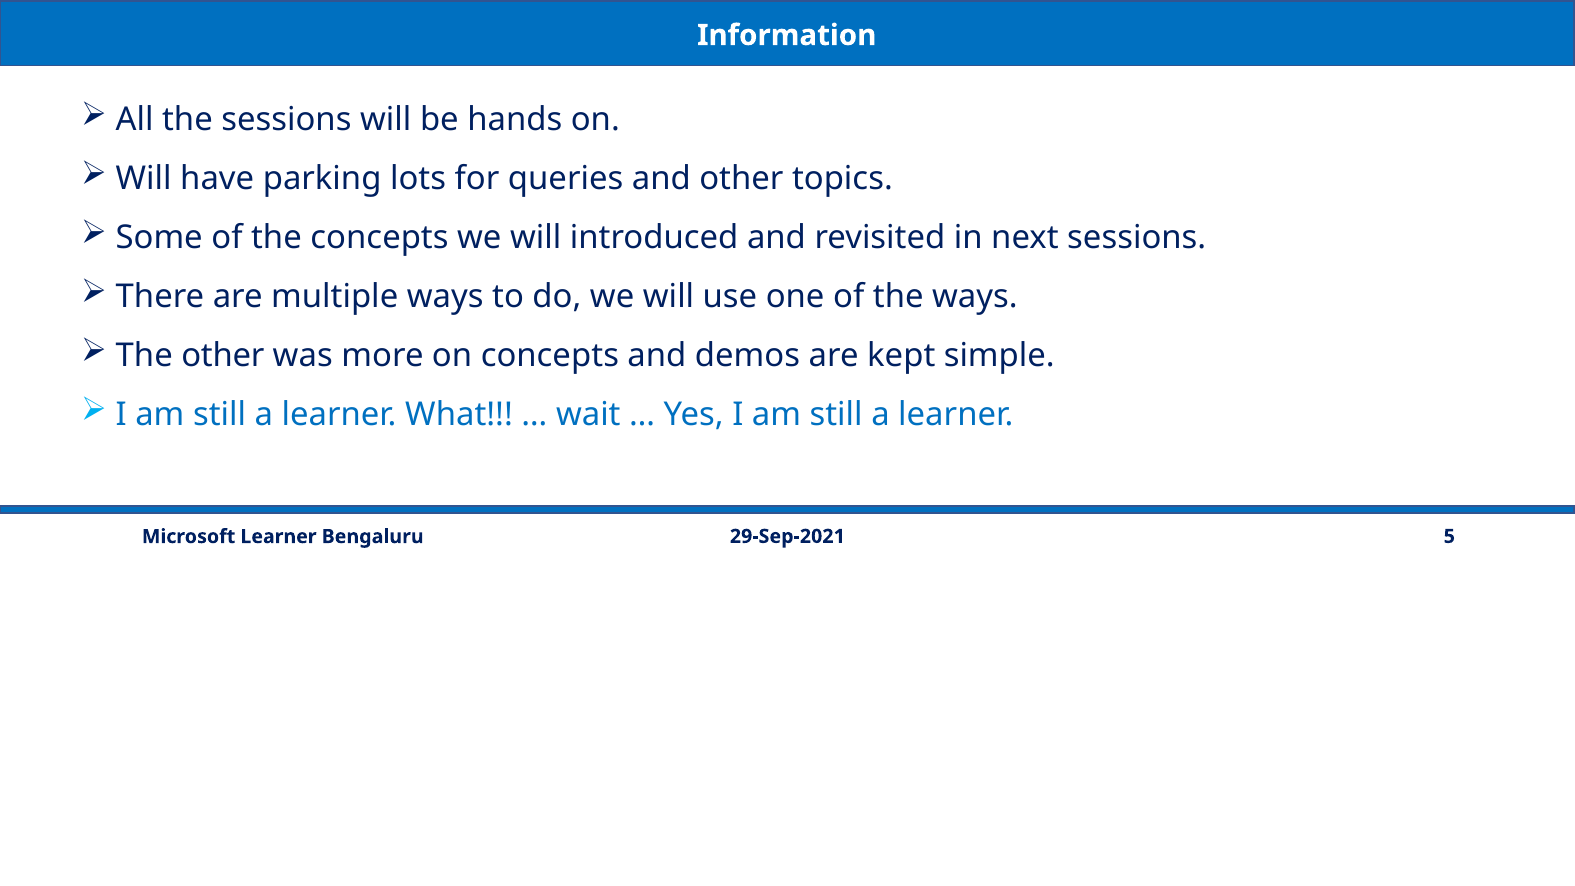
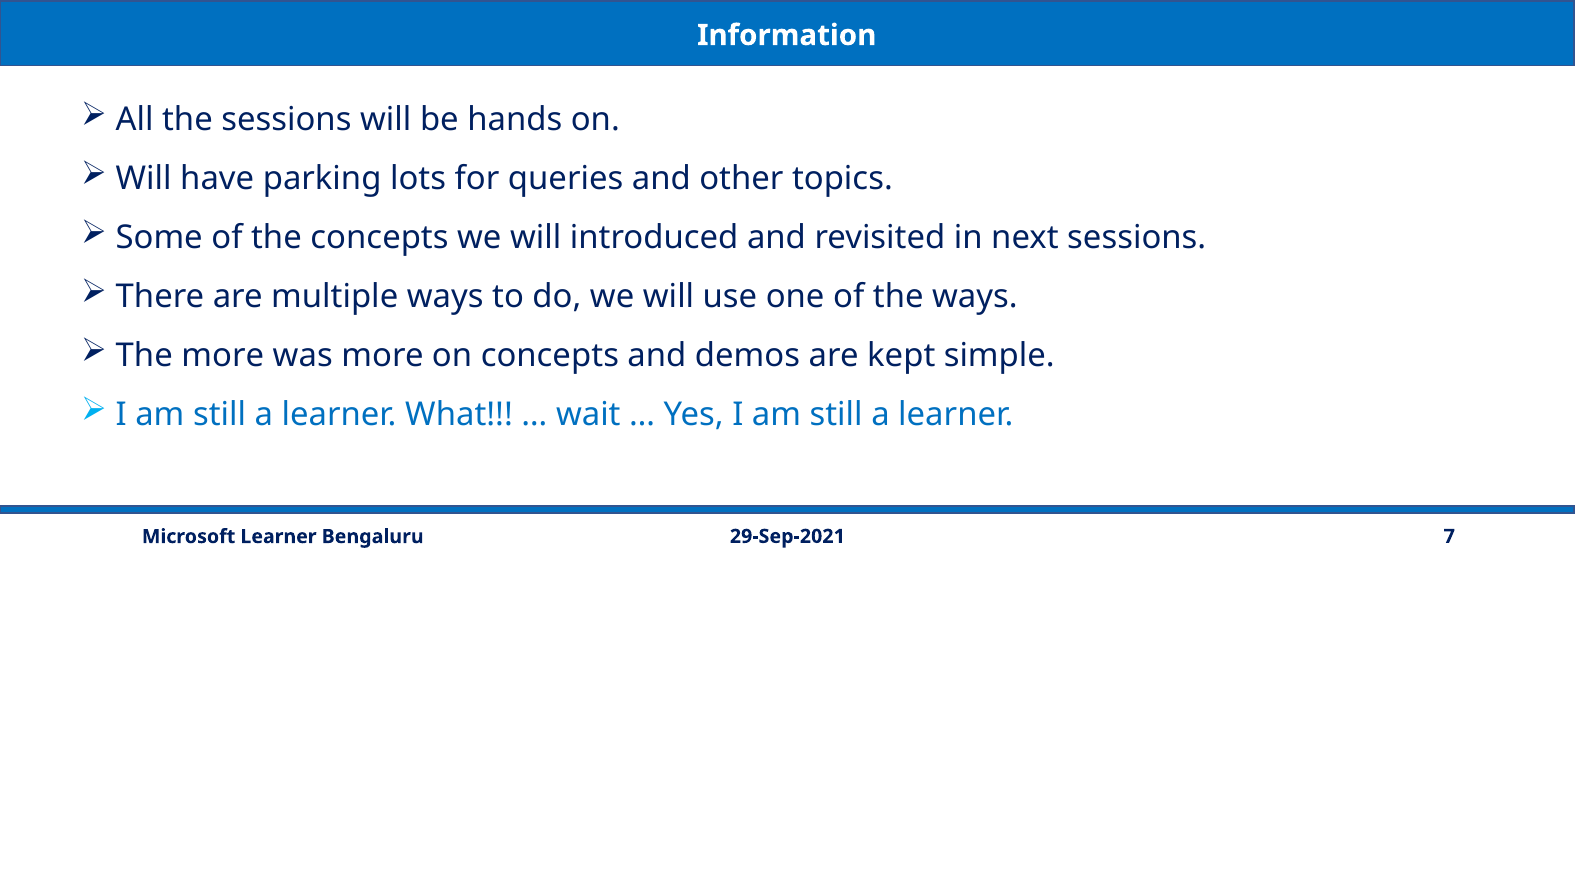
The other: other -> more
5: 5 -> 7
